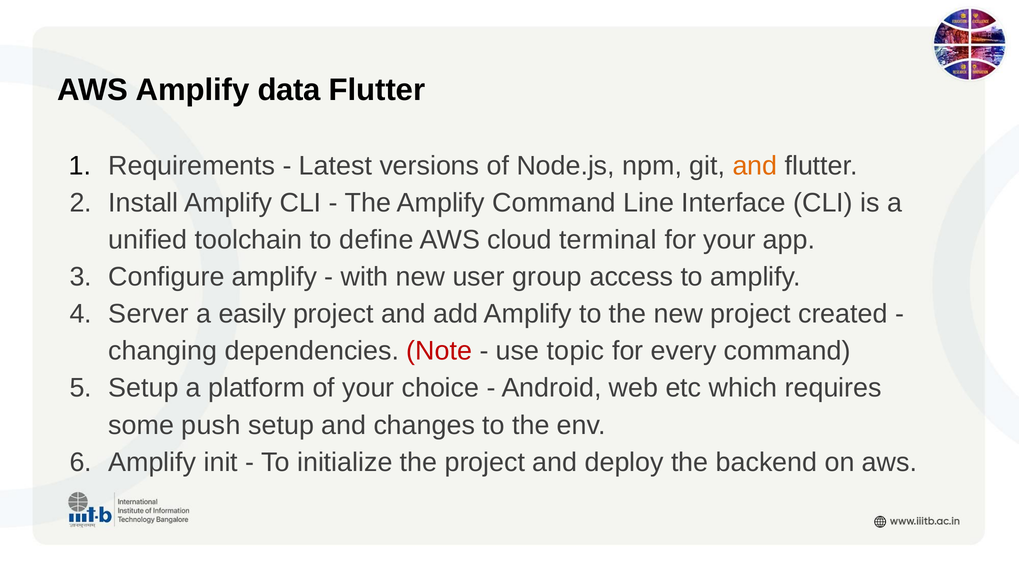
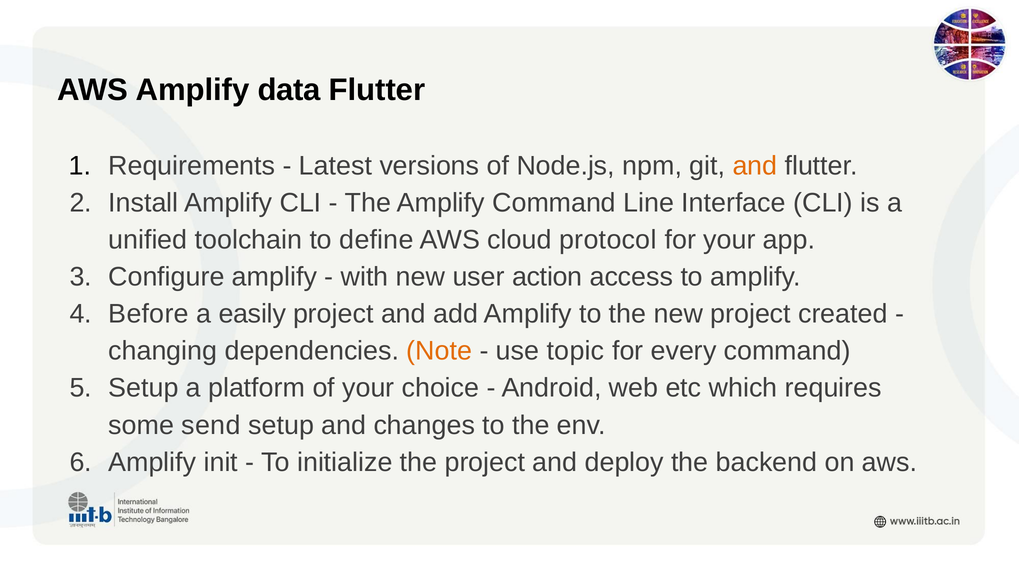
terminal: terminal -> protocol
group: group -> action
Server: Server -> Before
Note colour: red -> orange
push: push -> send
